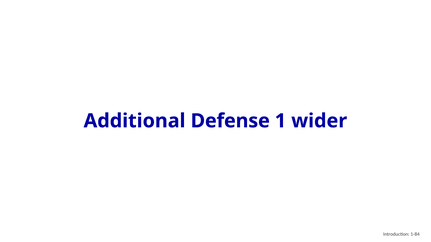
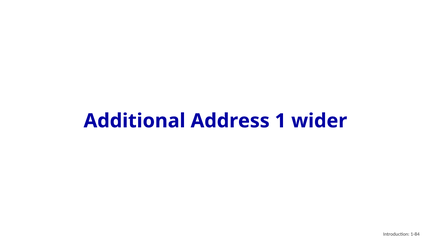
Defense: Defense -> Address
